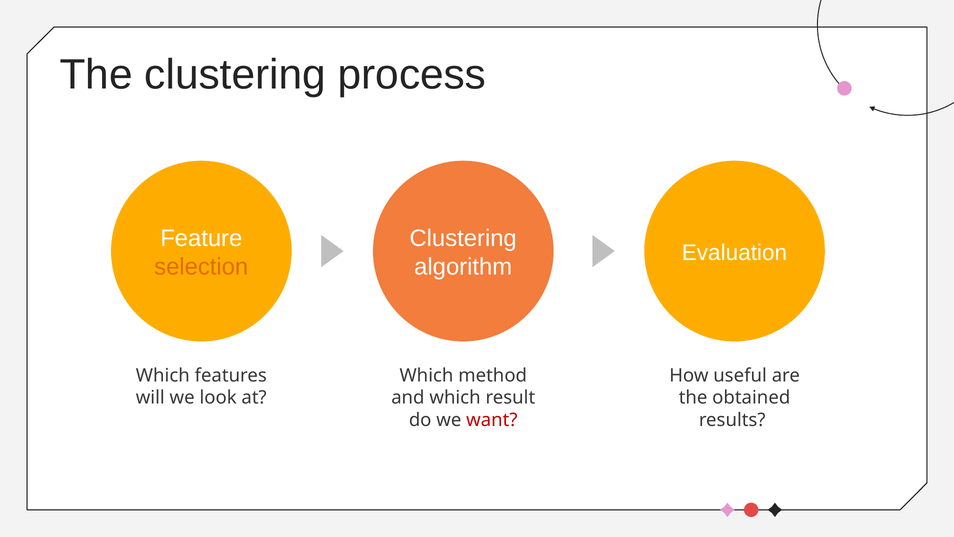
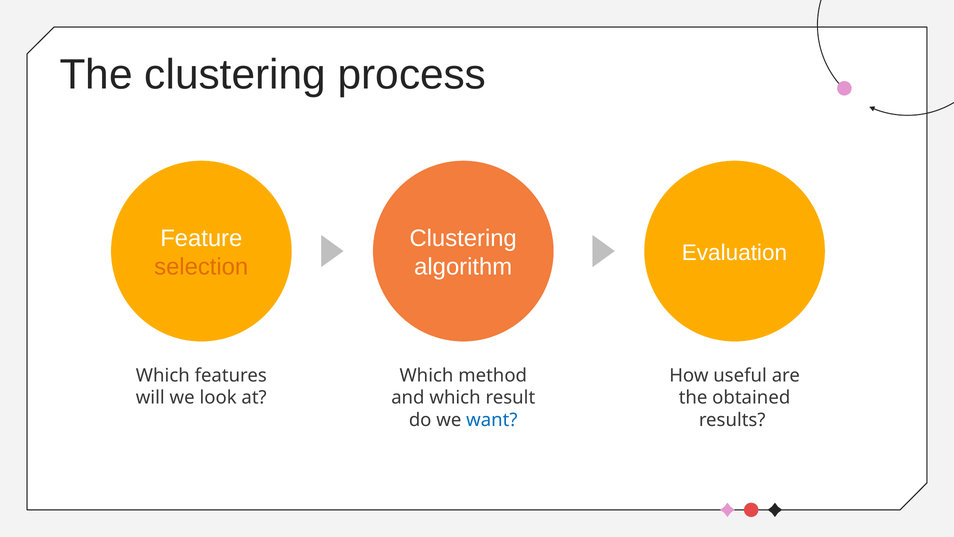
want colour: red -> blue
